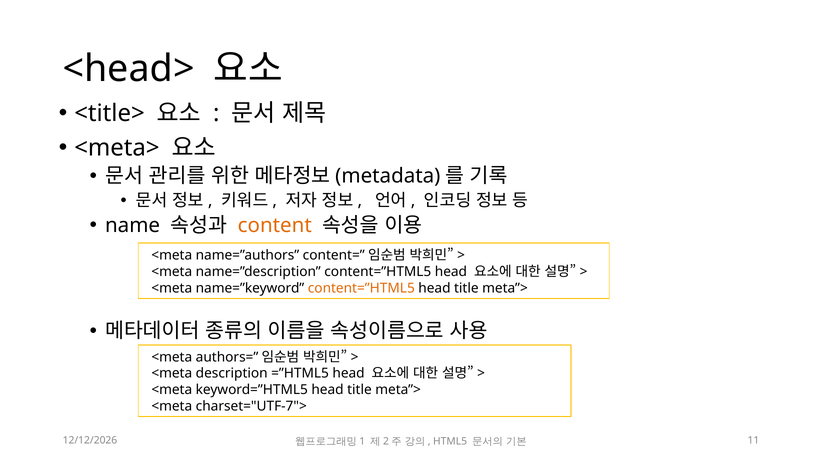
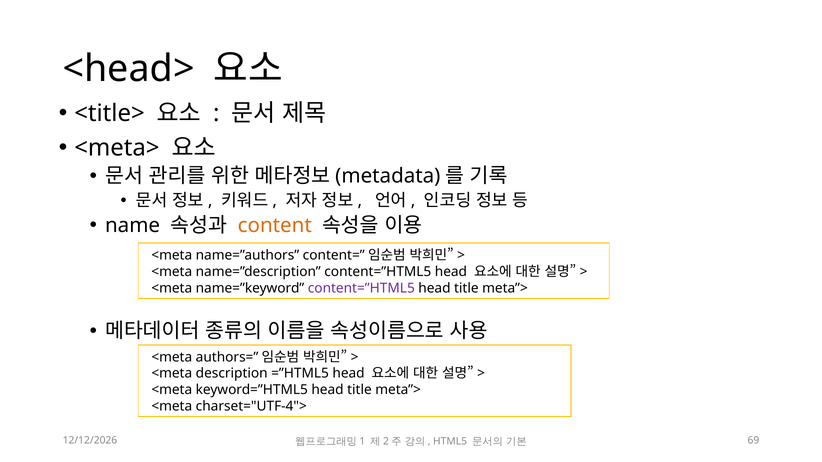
content=”HTML5 at (361, 288) colour: orange -> purple
charset="UTF-7">: charset="UTF-7"> -> charset="UTF-4">
11: 11 -> 69
